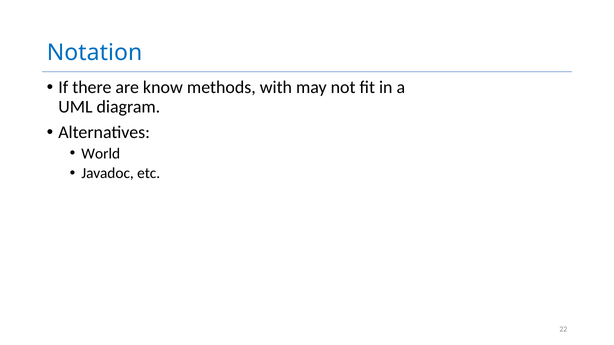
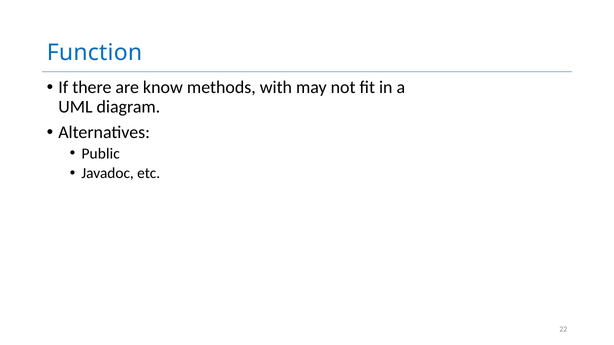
Notation: Notation -> Function
World: World -> Public
